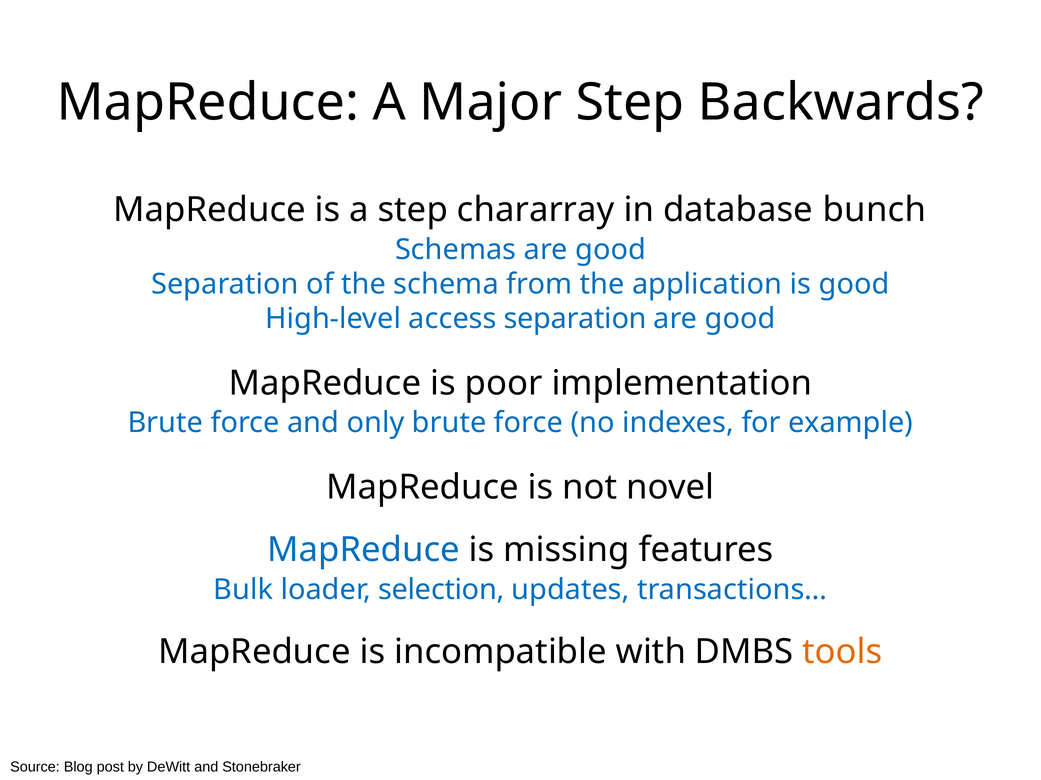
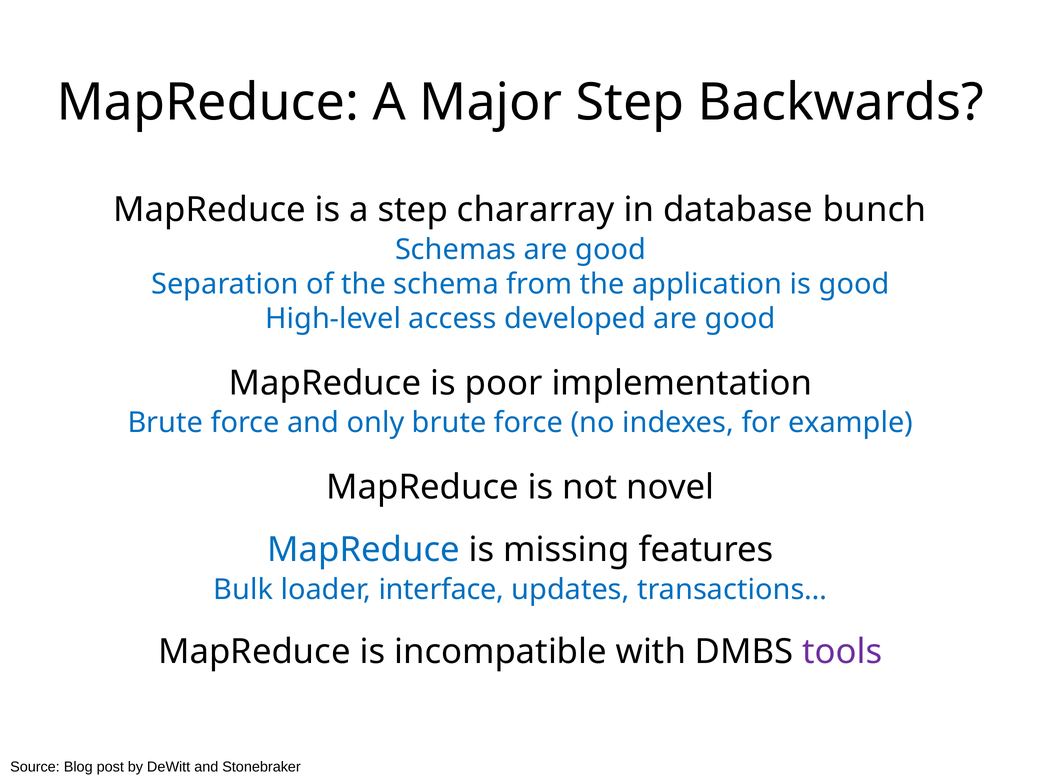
access separation: separation -> developed
selection: selection -> interface
tools colour: orange -> purple
